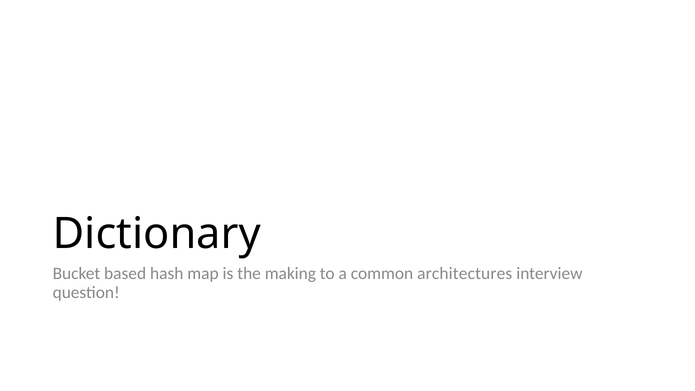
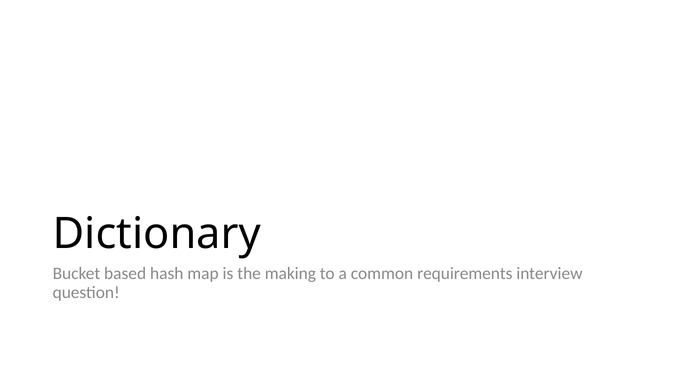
architectures: architectures -> requirements
